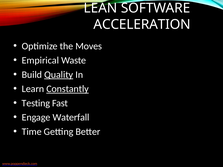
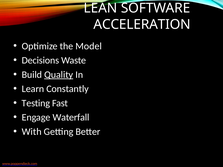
Moves: Moves -> Model
Empirical: Empirical -> Decisions
Constantly underline: present -> none
Time: Time -> With
